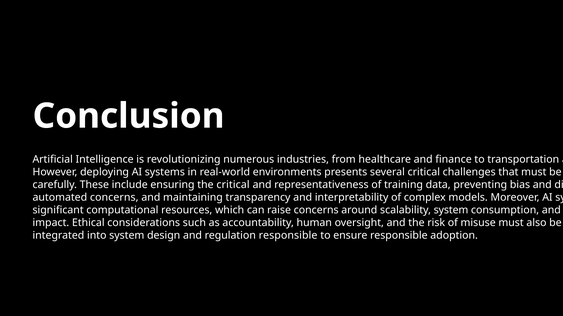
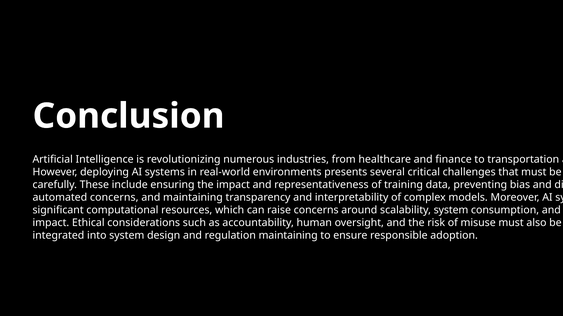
the critical: critical -> impact
regulation responsible: responsible -> maintaining
